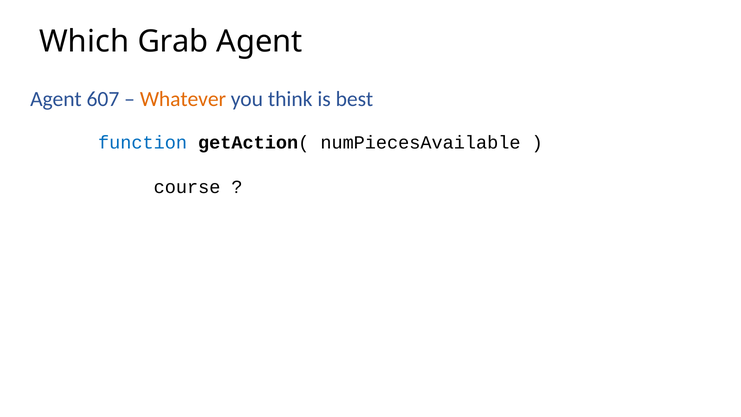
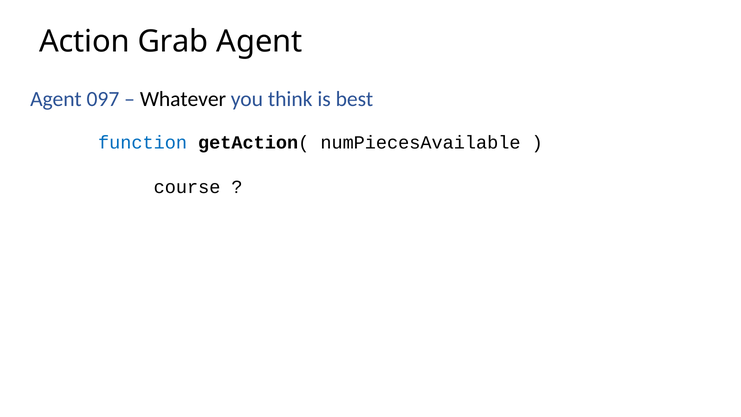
Which: Which -> Action
607: 607 -> 097
Whatever colour: orange -> black
